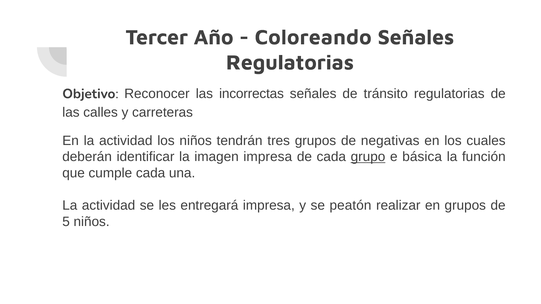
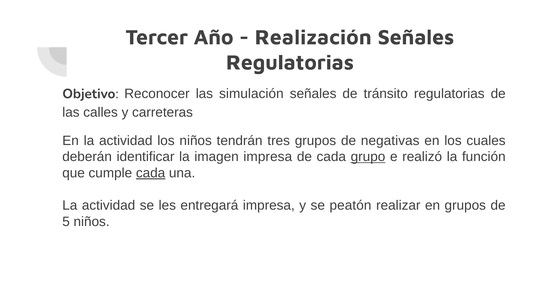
Coloreando: Coloreando -> Realización
incorrectas: incorrectas -> simulación
básica: básica -> realizó
cada at (151, 173) underline: none -> present
